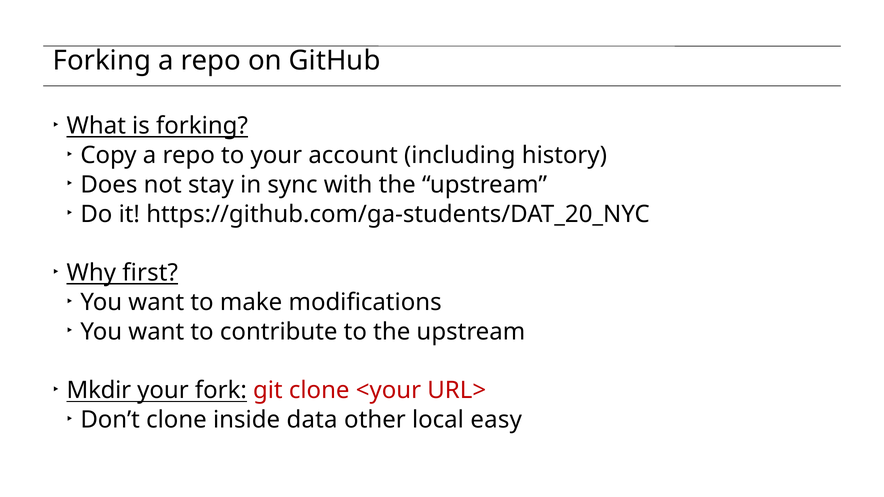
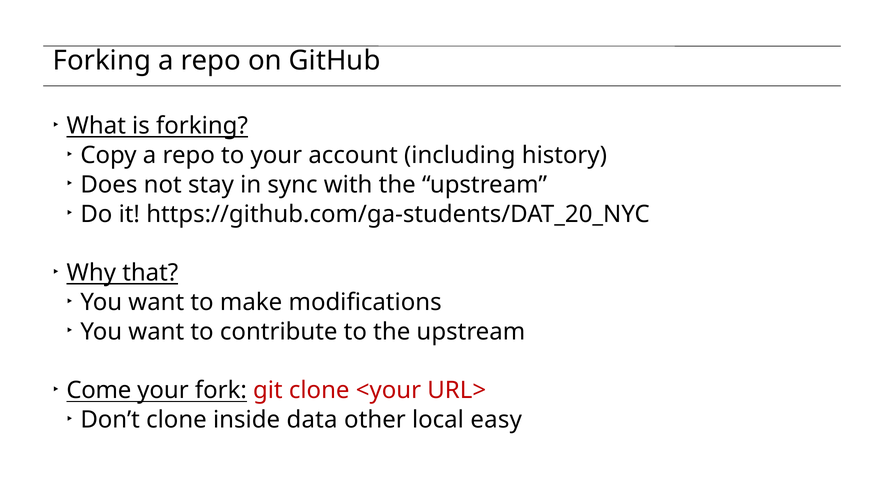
first: first -> that
Mkdir: Mkdir -> Come
